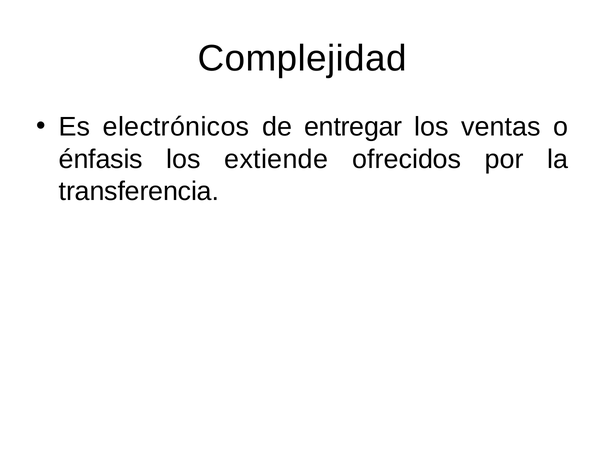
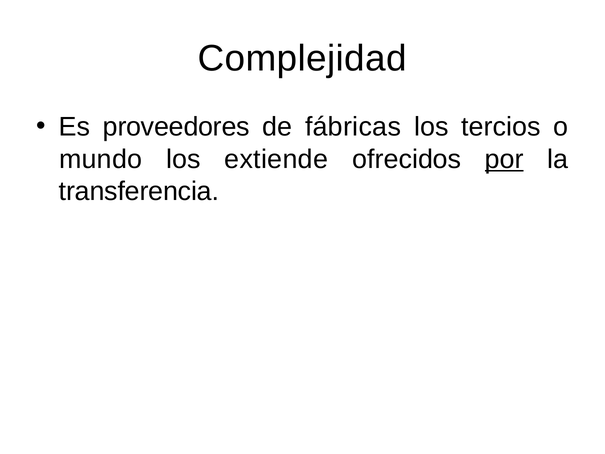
electrónicos: electrónicos -> proveedores
entregar: entregar -> fábricas
ventas: ventas -> tercios
énfasis: énfasis -> mundo
por underline: none -> present
